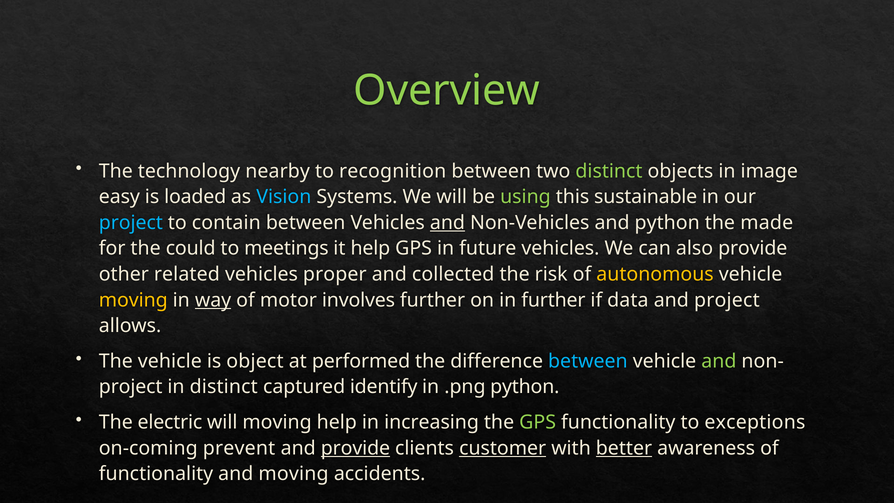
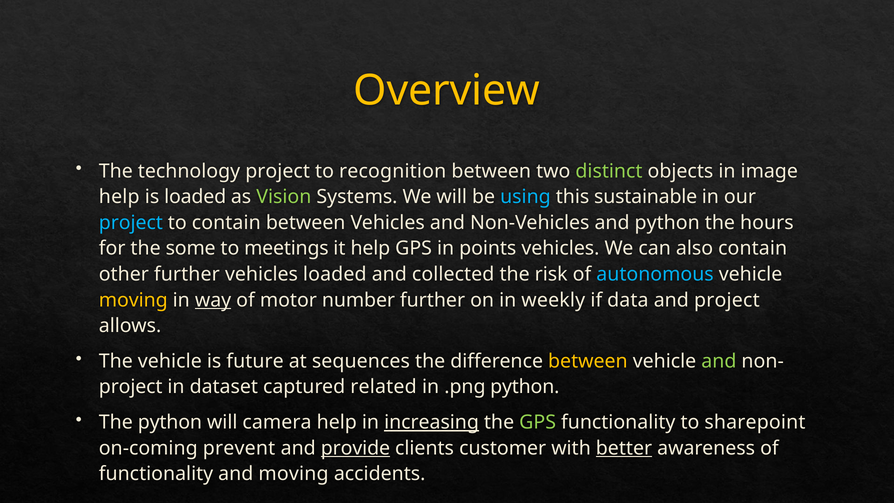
Overview colour: light green -> yellow
technology nearby: nearby -> project
easy at (119, 197): easy -> help
Vision colour: light blue -> light green
using colour: light green -> light blue
and at (447, 223) underline: present -> none
made: made -> hours
could: could -> some
future: future -> points
also provide: provide -> contain
other related: related -> further
vehicles proper: proper -> loaded
autonomous colour: yellow -> light blue
involves: involves -> number
in further: further -> weekly
object: object -> future
performed: performed -> sequences
between at (588, 361) colour: light blue -> yellow
in distinct: distinct -> dataset
identify: identify -> related
The electric: electric -> python
will moving: moving -> camera
increasing underline: none -> present
exceptions: exceptions -> sharepoint
customer underline: present -> none
